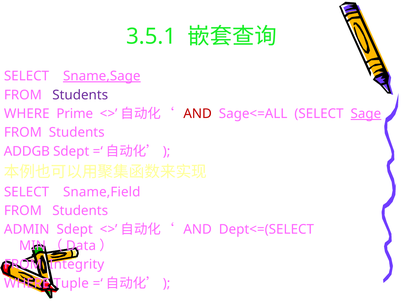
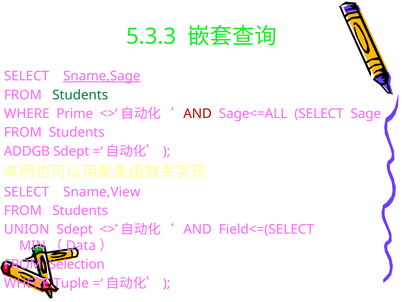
3.5.1: 3.5.1 -> 5.3.3
Students at (80, 95) colour: purple -> green
Sage underline: present -> none
Sname,Field: Sname,Field -> Sname,View
ADMIN: ADMIN -> UNION
Dept<=(SELECT: Dept<=(SELECT -> Field<=(SELECT
Integrity: Integrity -> Selection
